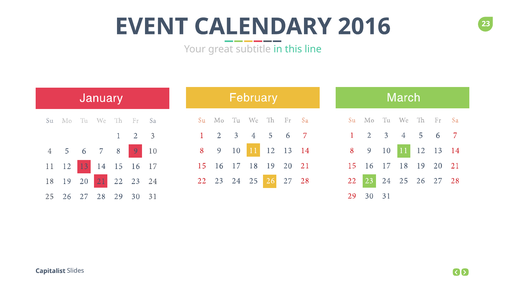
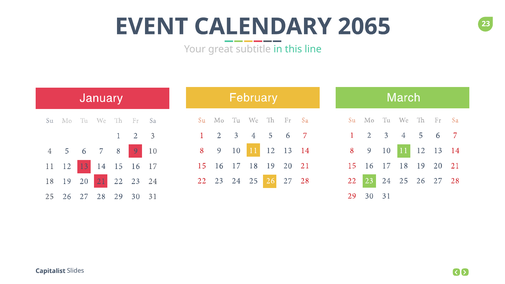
2016: 2016 -> 2065
